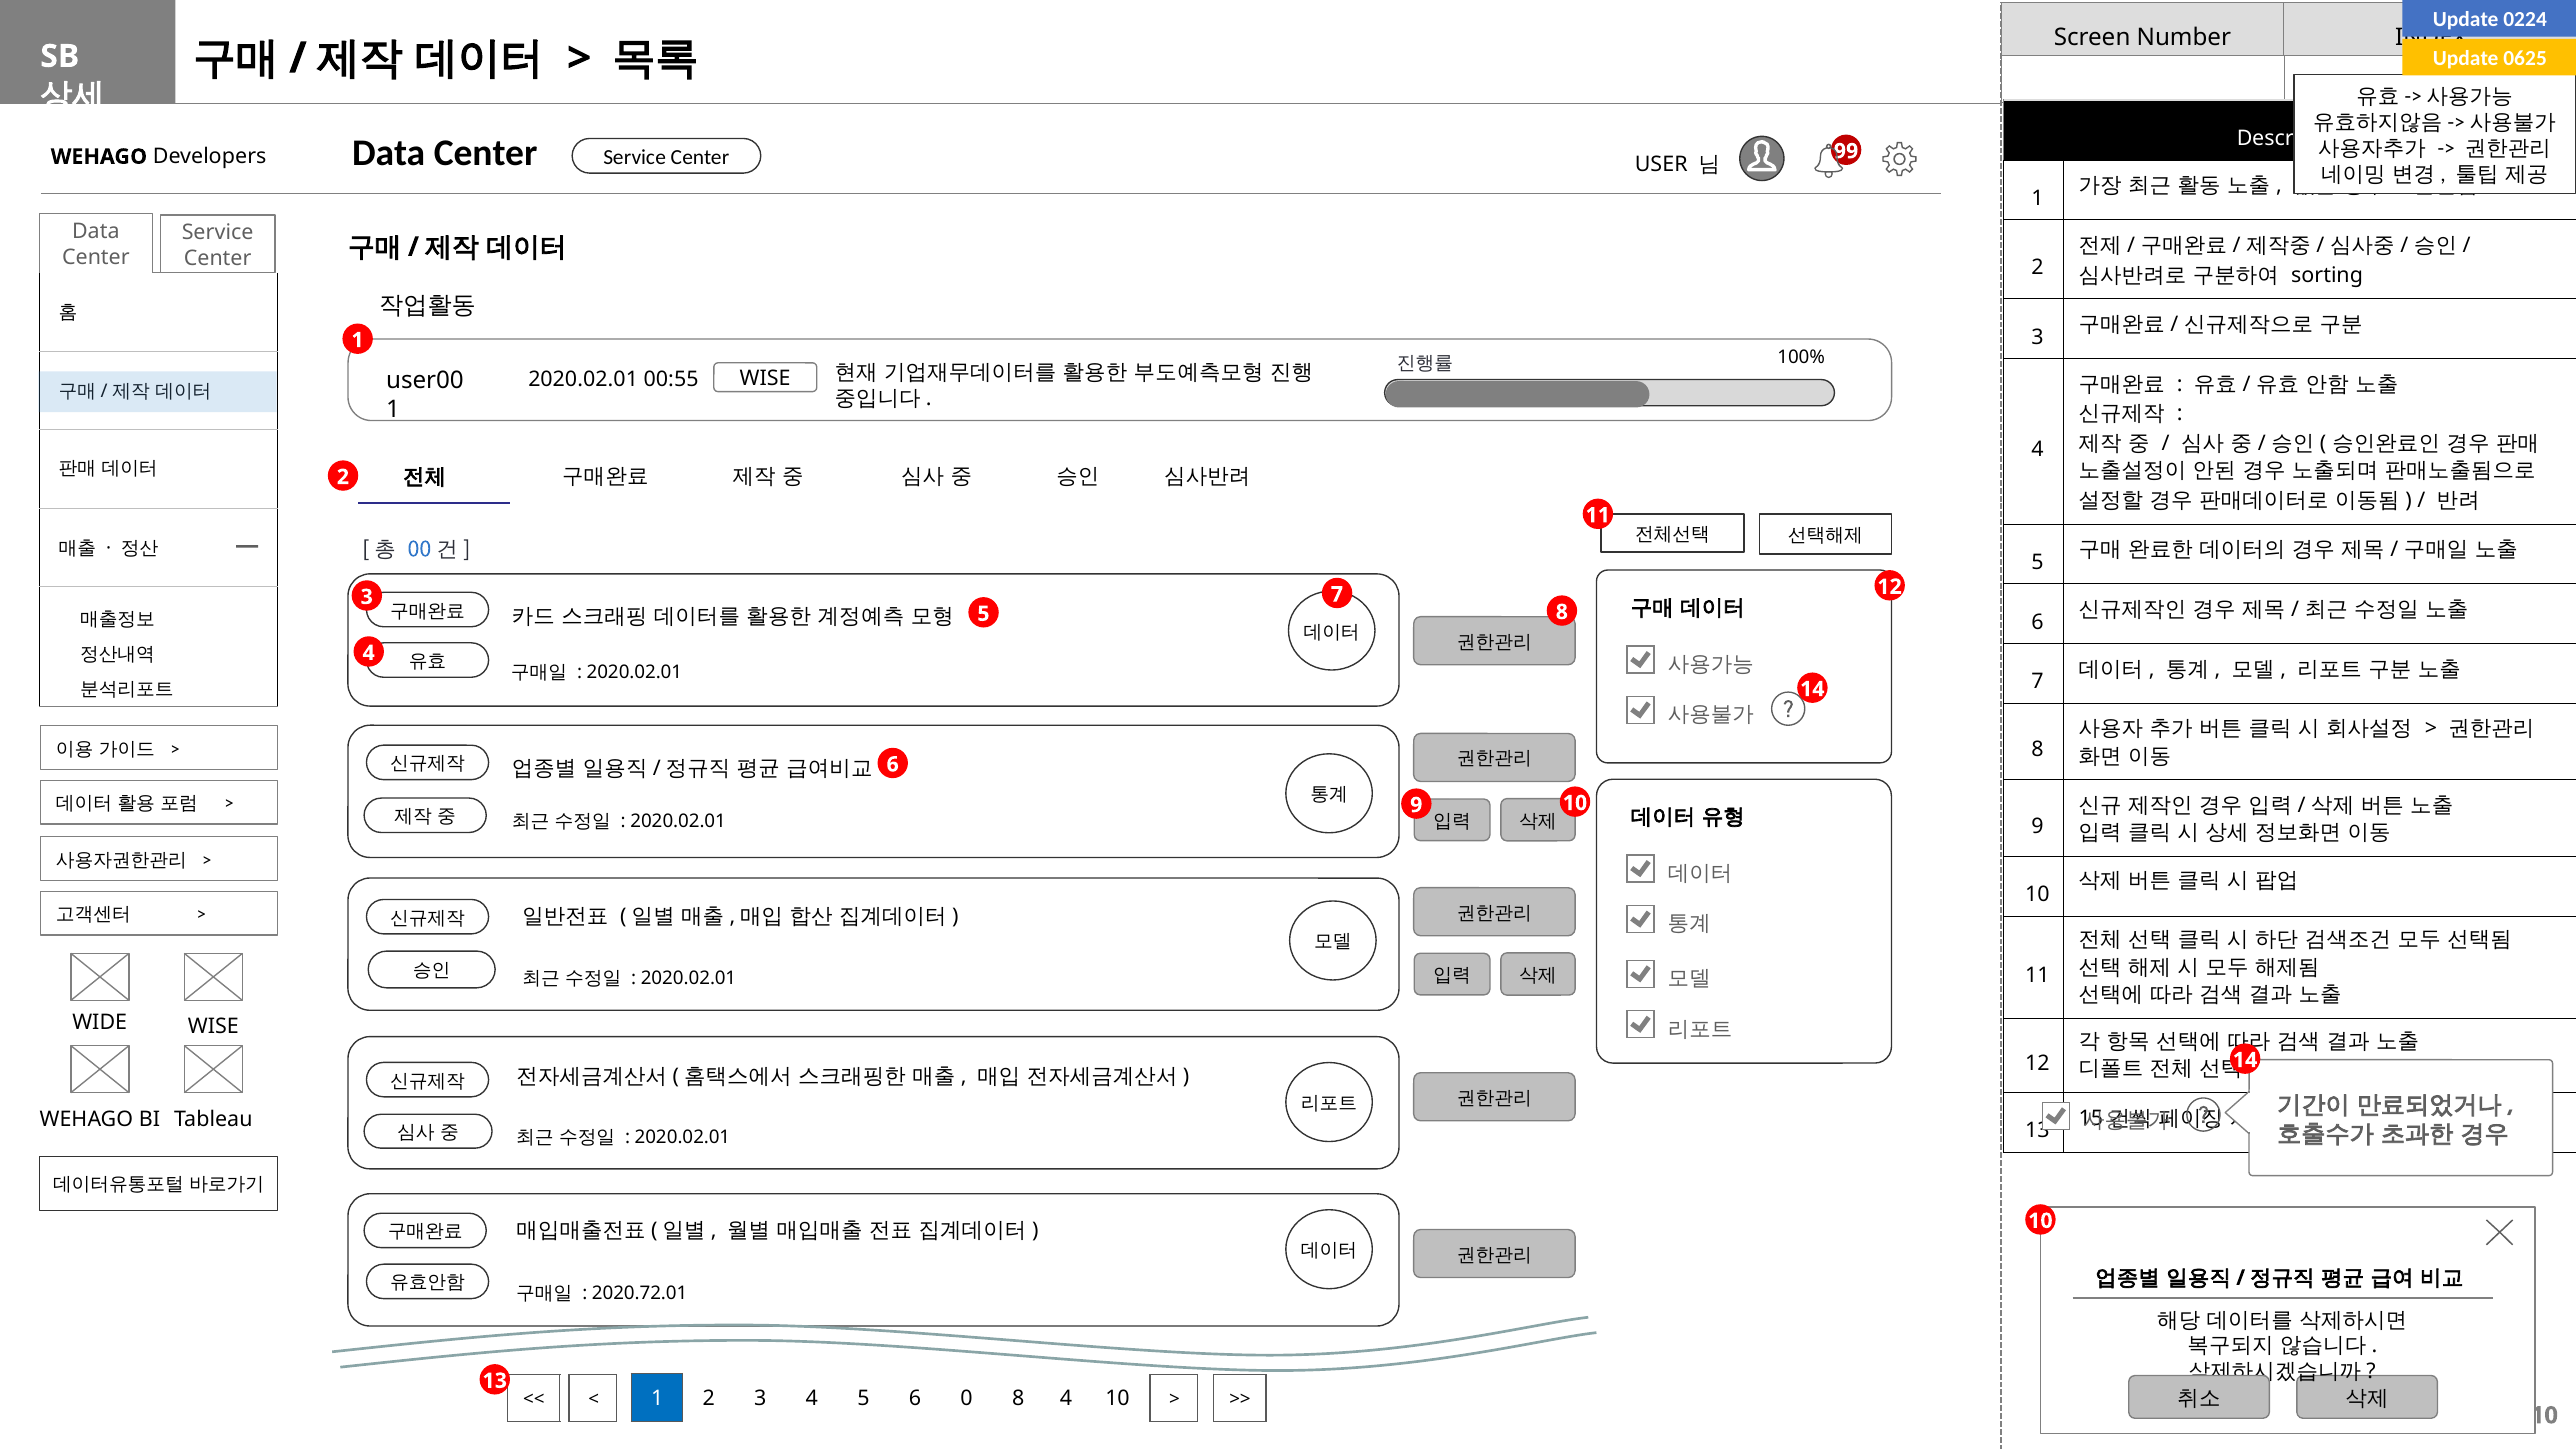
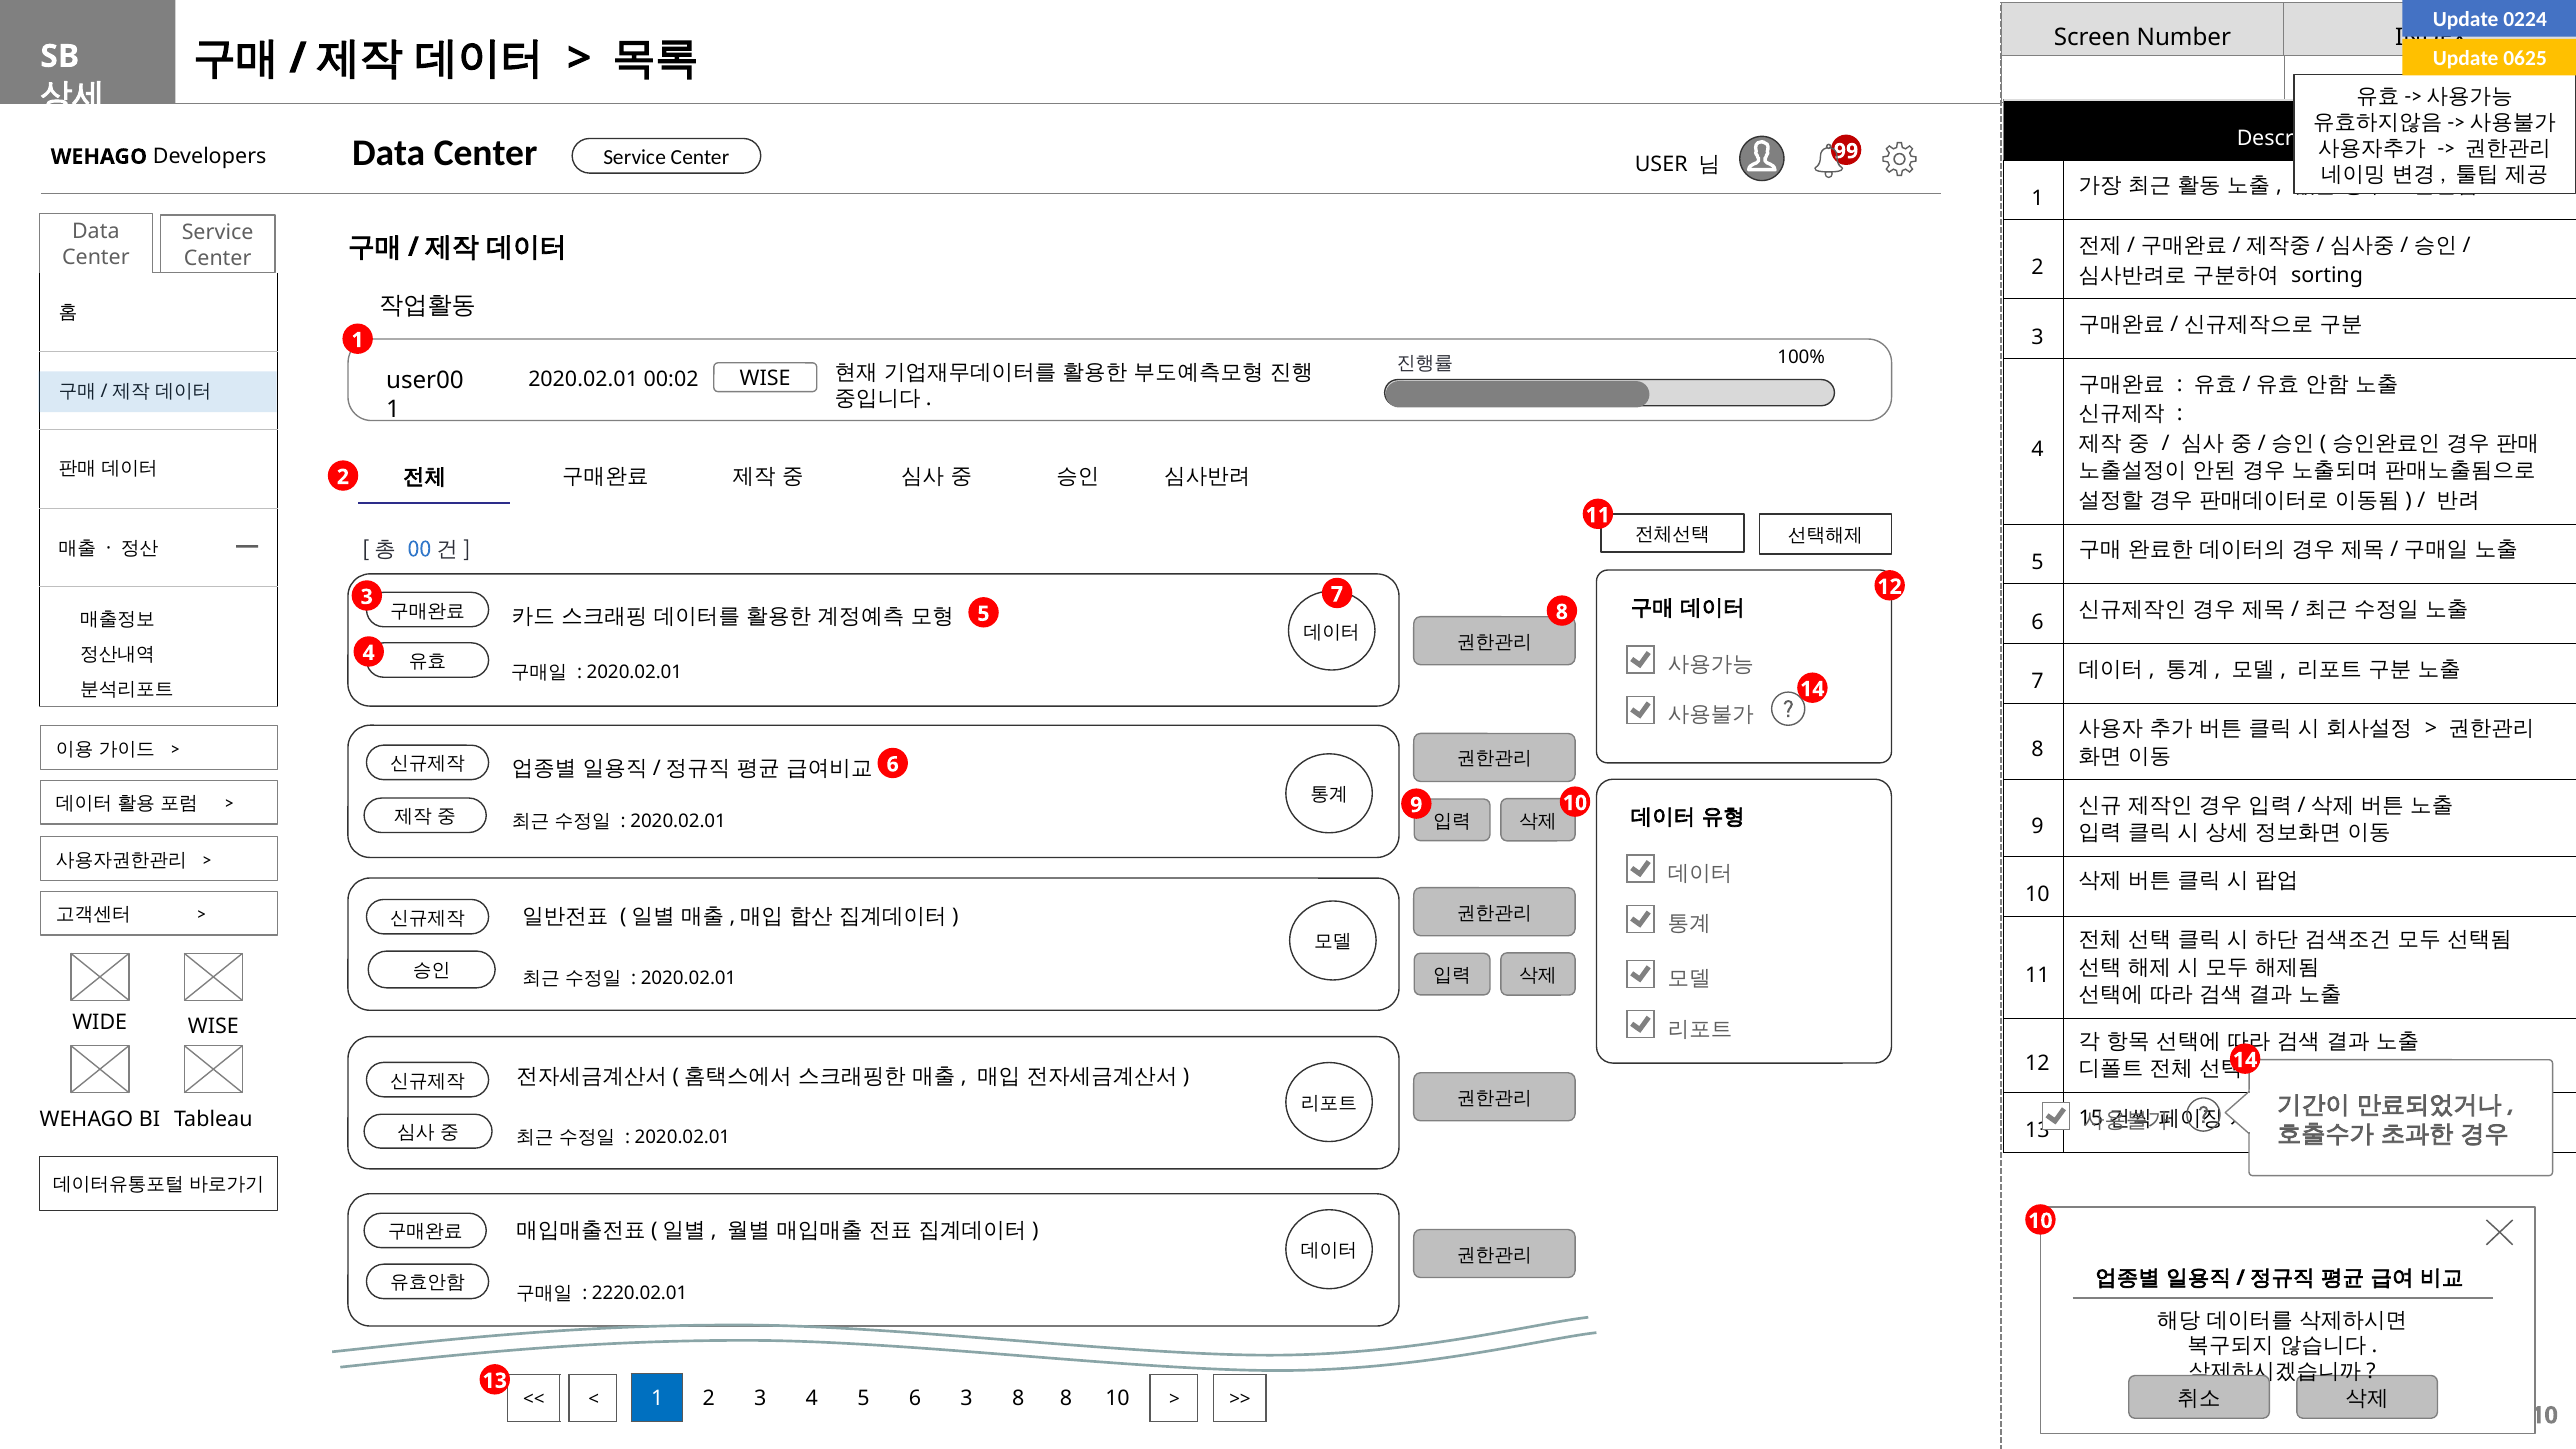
00:55: 00:55 -> 00:02
2020.72.01: 2020.72.01 -> 2220.02.01
6 0: 0 -> 3
8 4: 4 -> 8
